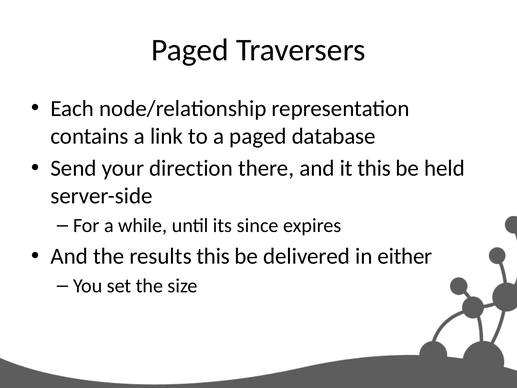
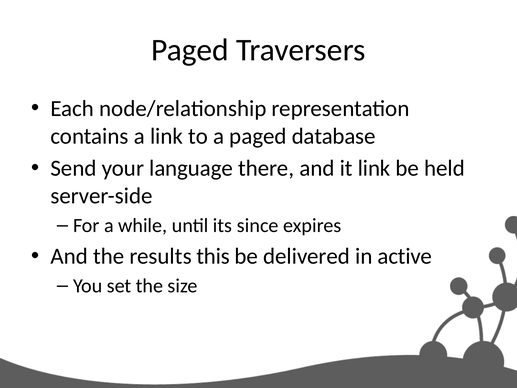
direction: direction -> language
it this: this -> link
either: either -> active
